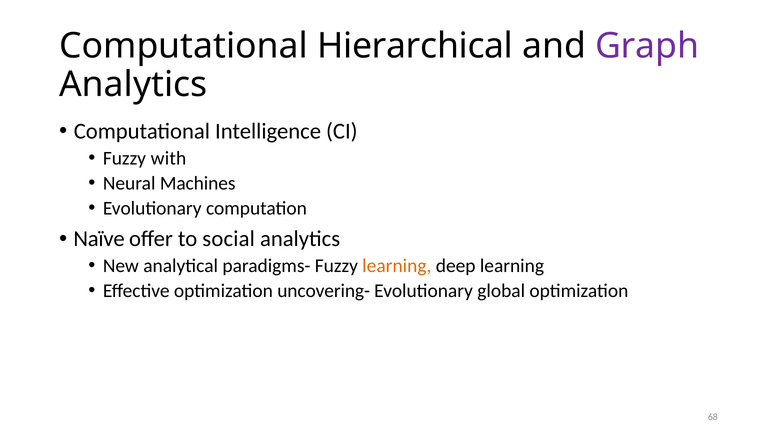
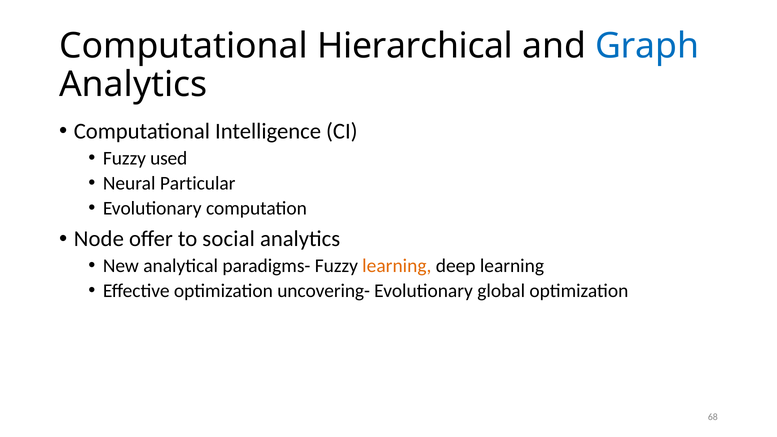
Graph colour: purple -> blue
with: with -> used
Machines: Machines -> Particular
Naïve: Naïve -> Node
